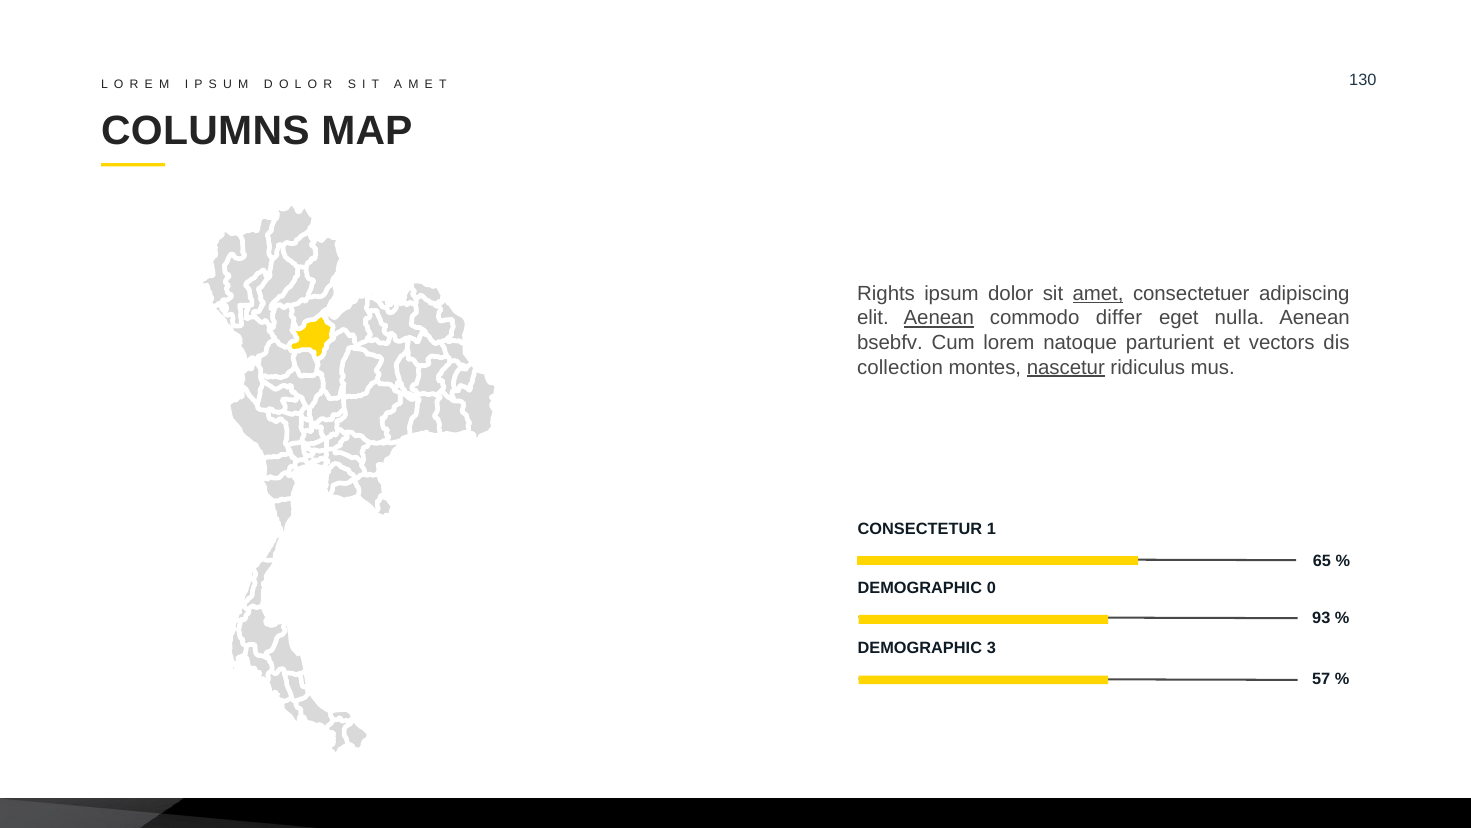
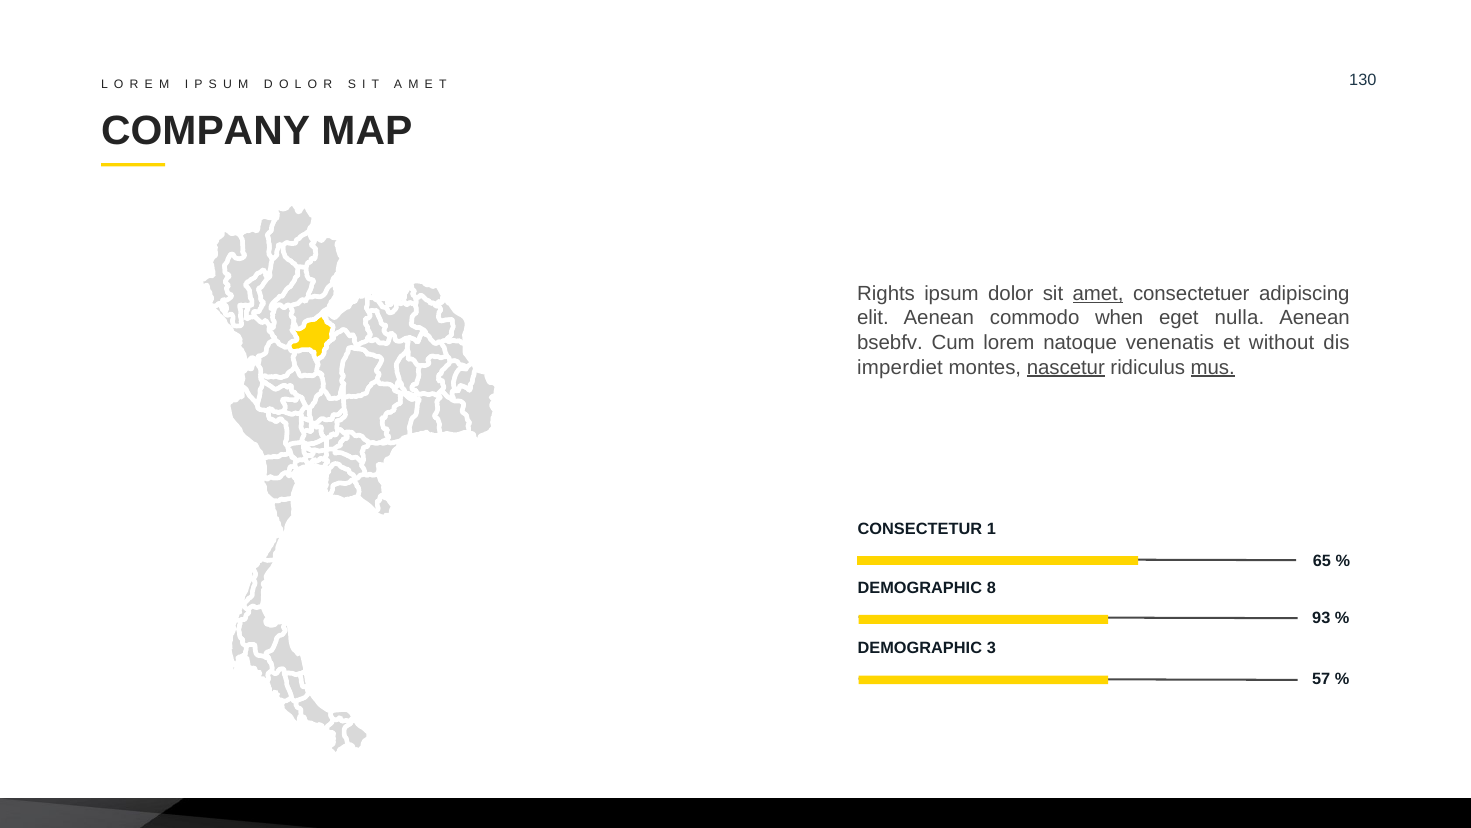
COLUMNS: COLUMNS -> COMPANY
Aenean at (939, 318) underline: present -> none
differ: differ -> when
parturient: parturient -> venenatis
vectors: vectors -> without
collection: collection -> imperdiet
mus underline: none -> present
0: 0 -> 8
